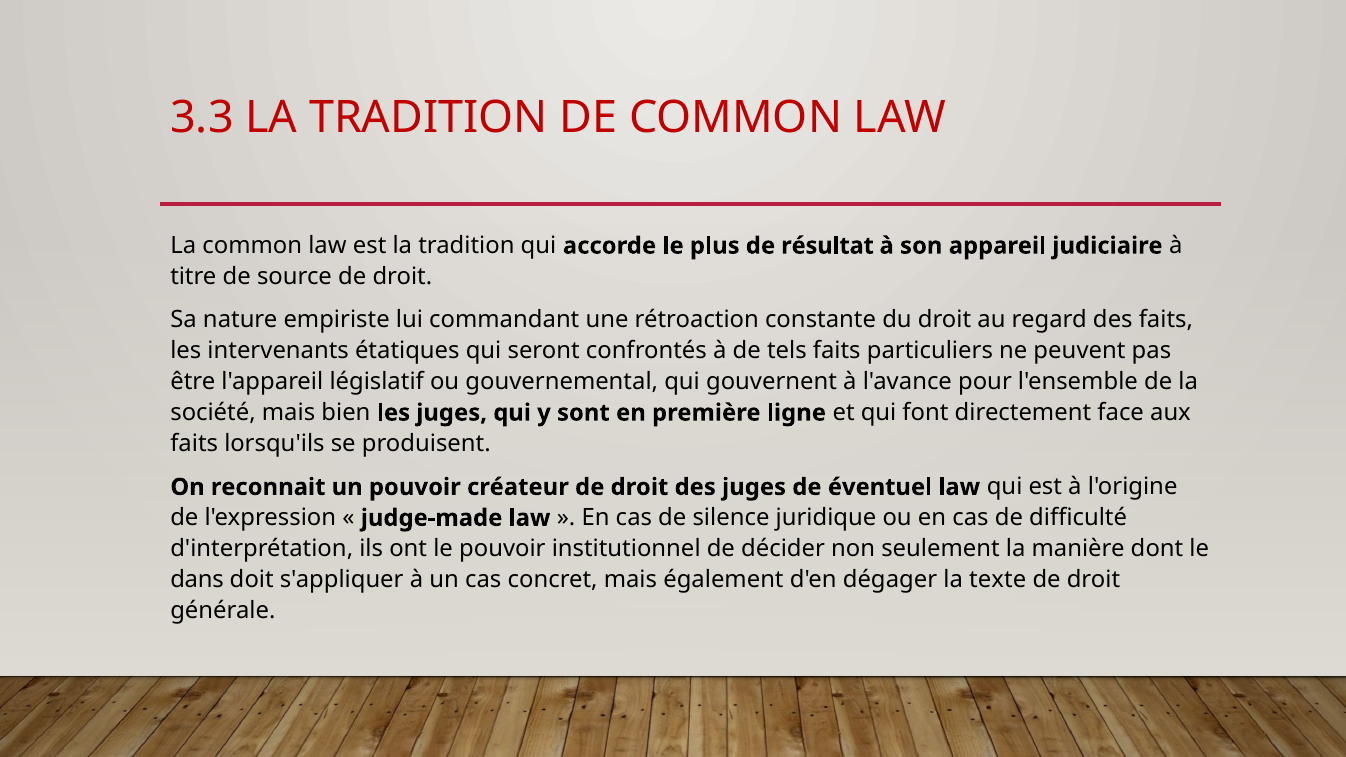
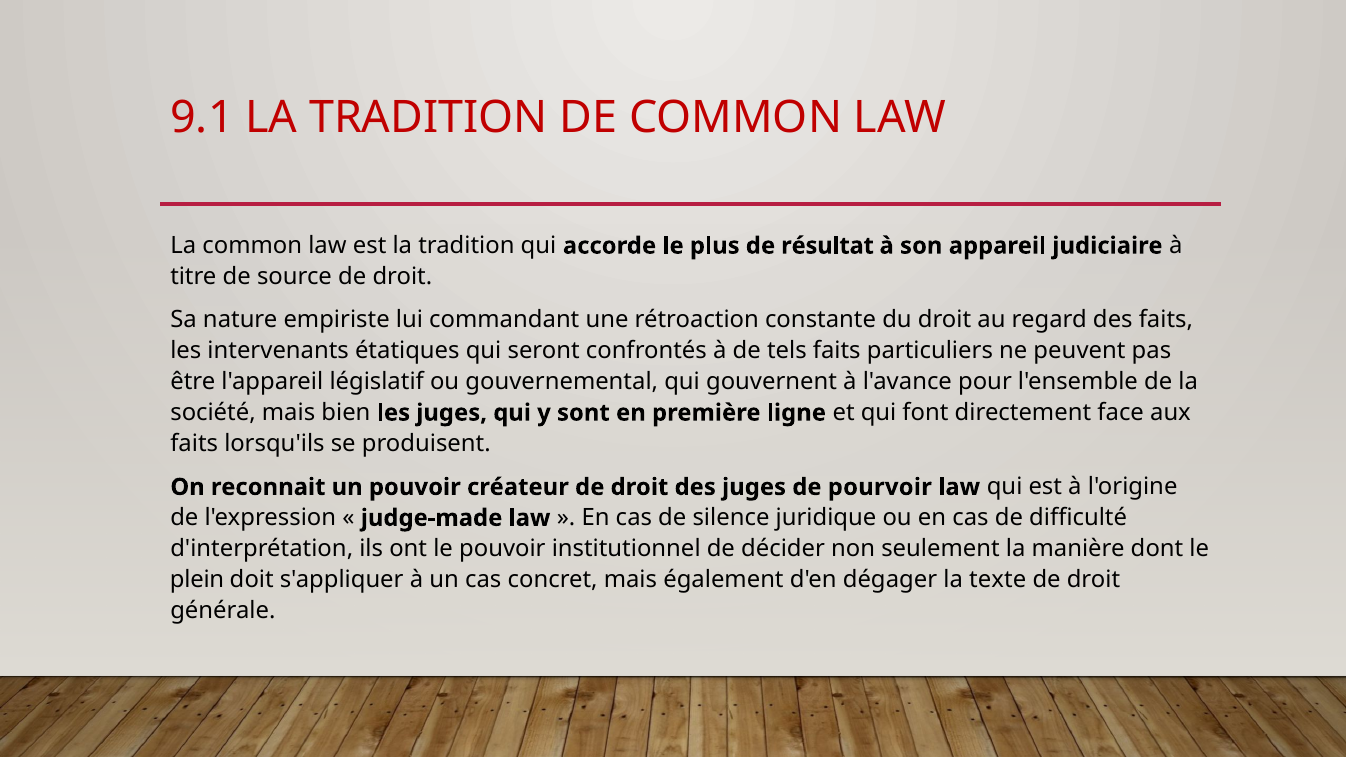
3.3: 3.3 -> 9.1
éventuel: éventuel -> pourvoir
dans: dans -> plein
